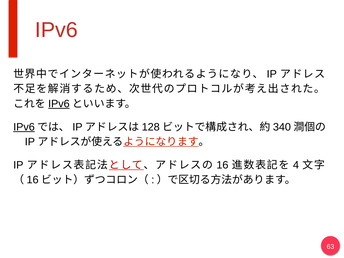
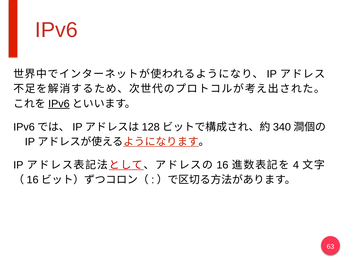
IPv6 at (24, 127) underline: present -> none
